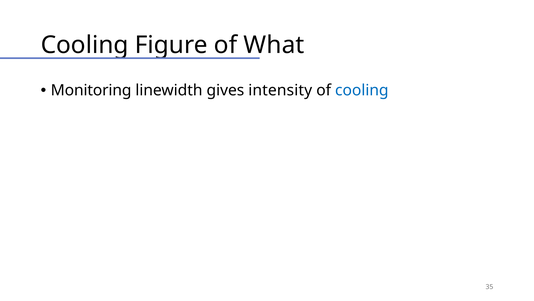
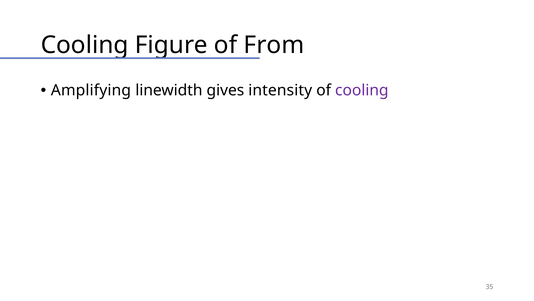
What: What -> From
Monitoring: Monitoring -> Amplifying
cooling at (362, 90) colour: blue -> purple
